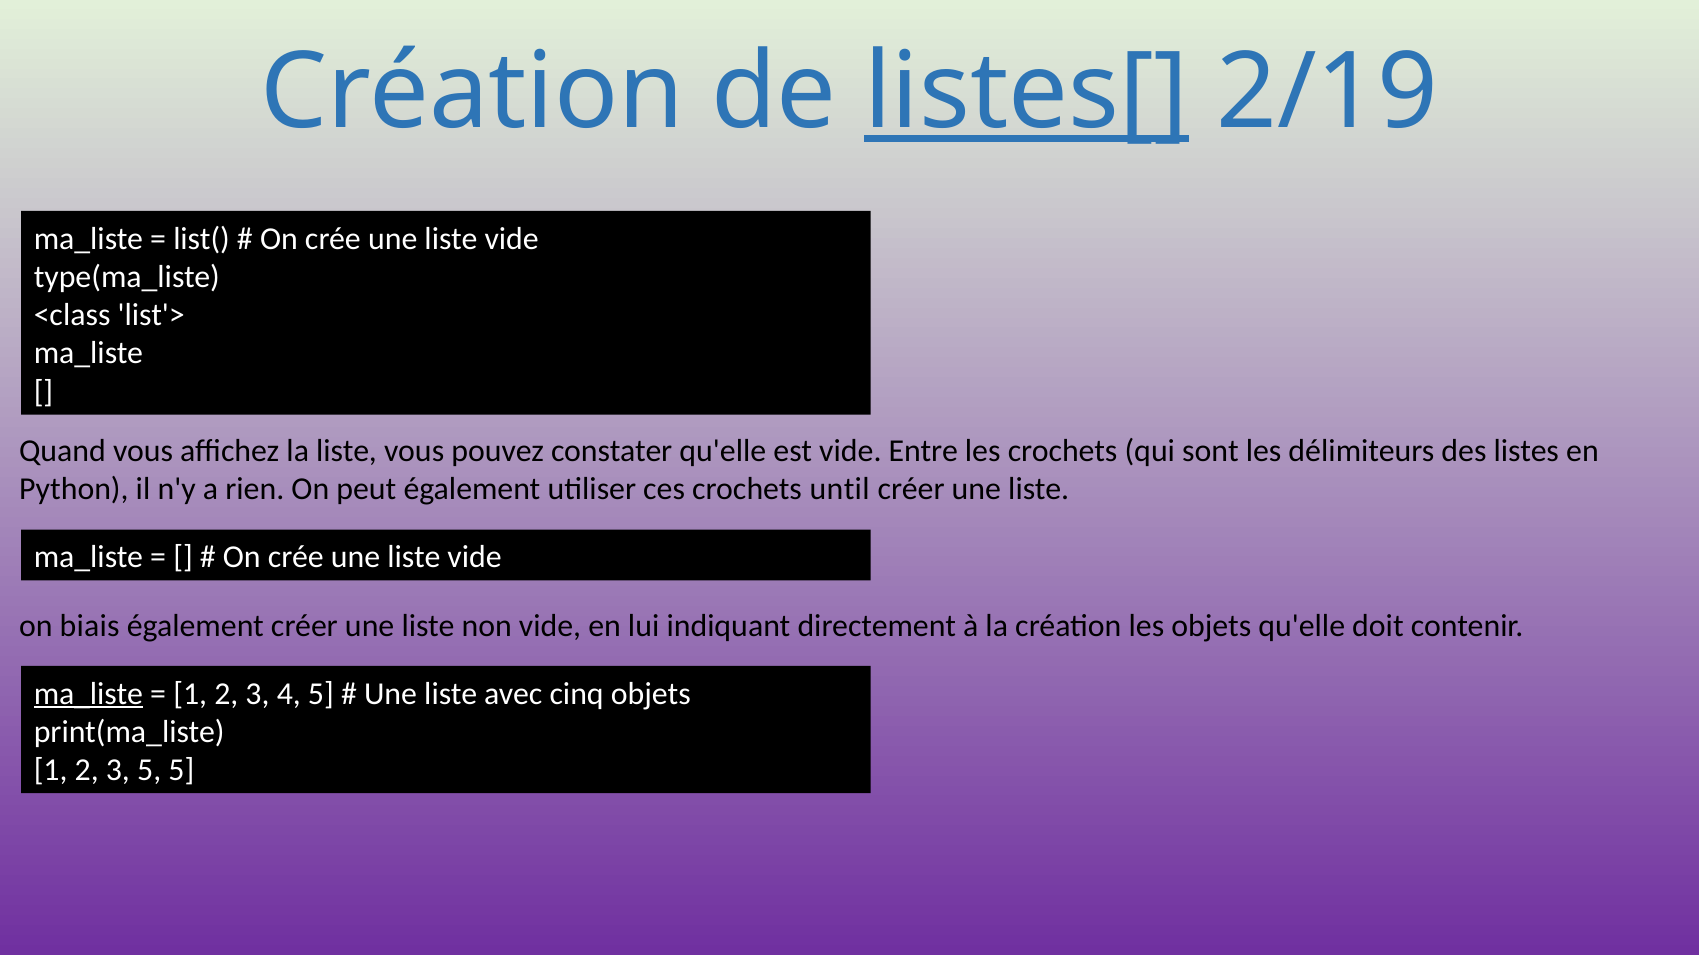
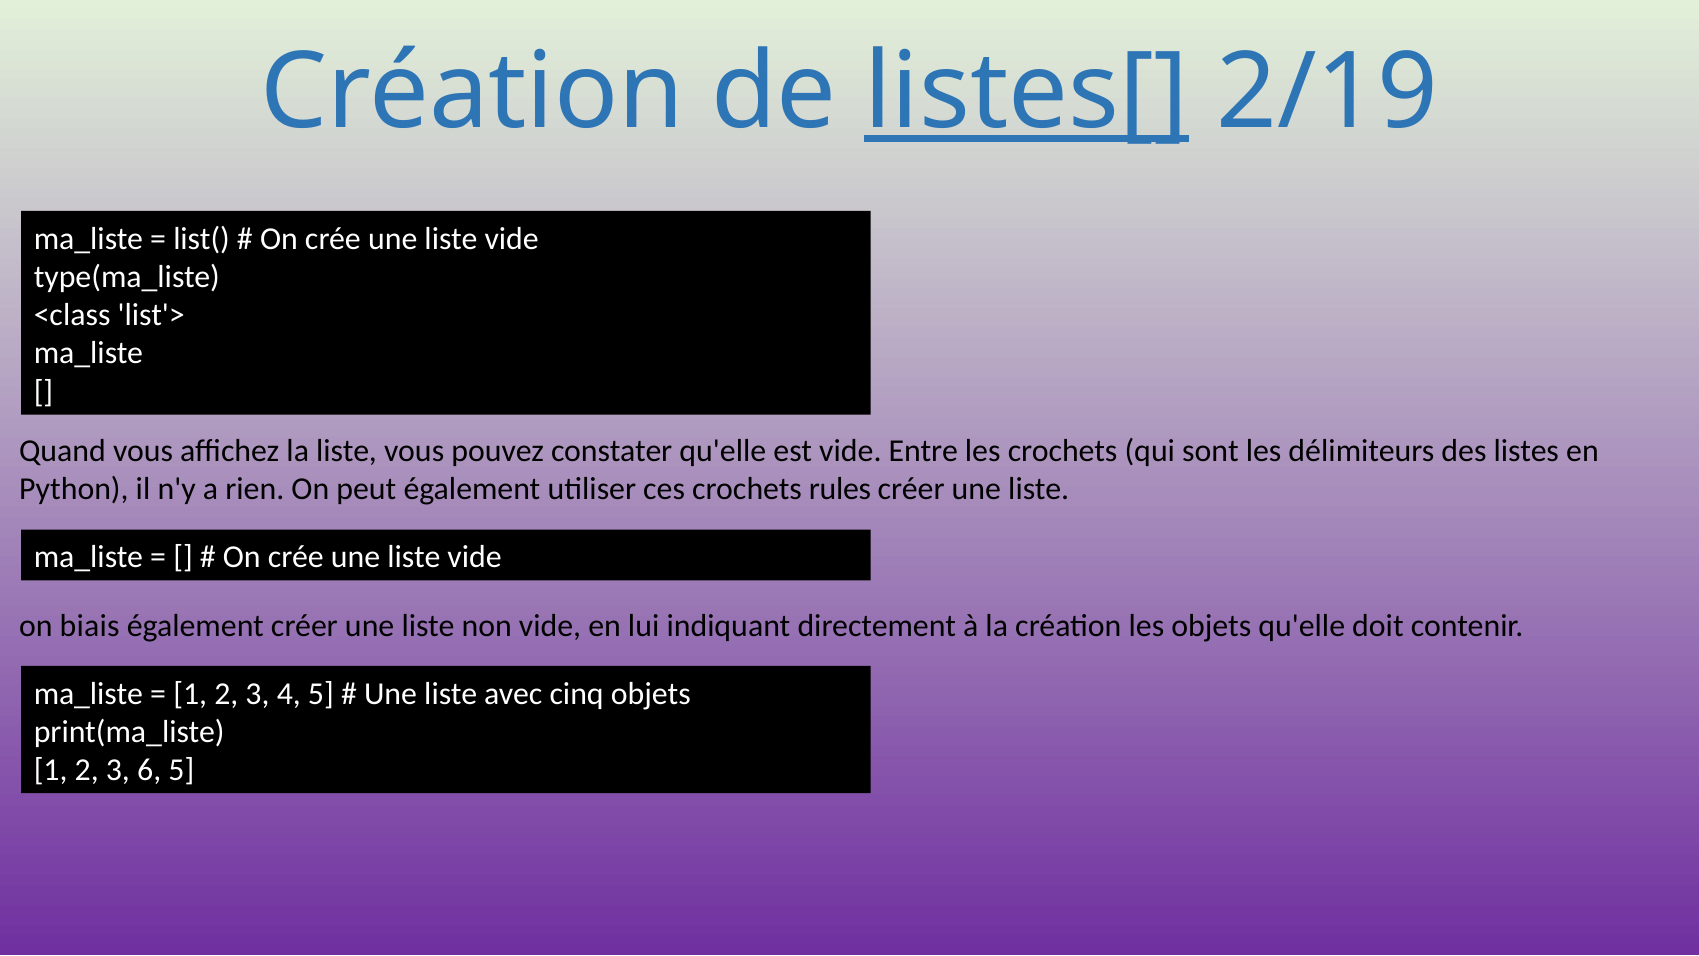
until: until -> rules
ma_liste at (88, 693) underline: present -> none
3 5: 5 -> 6
